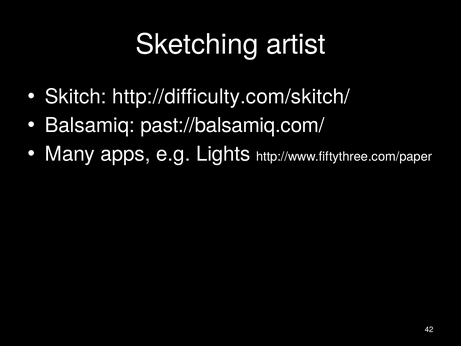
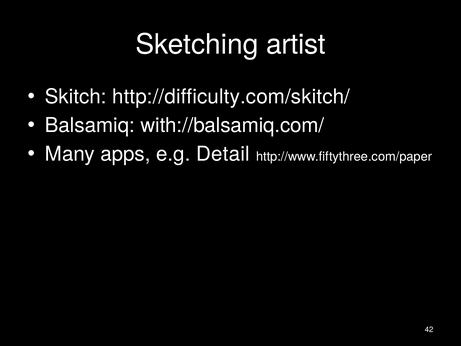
past://balsamiq.com/: past://balsamiq.com/ -> with://balsamiq.com/
Lights: Lights -> Detail
